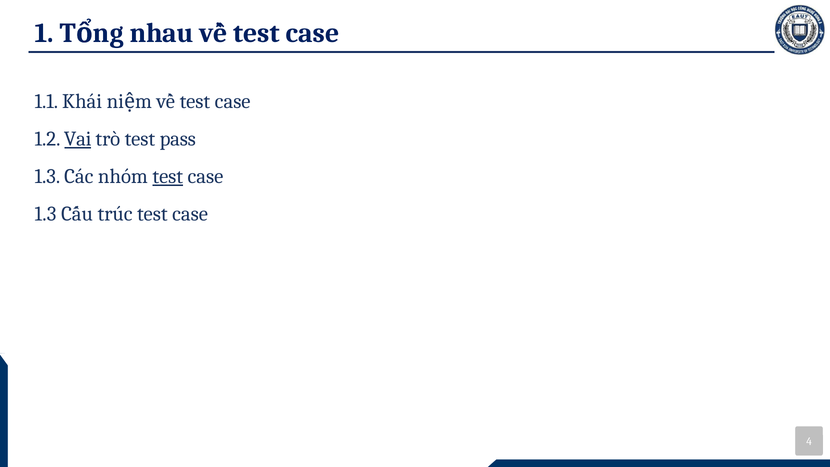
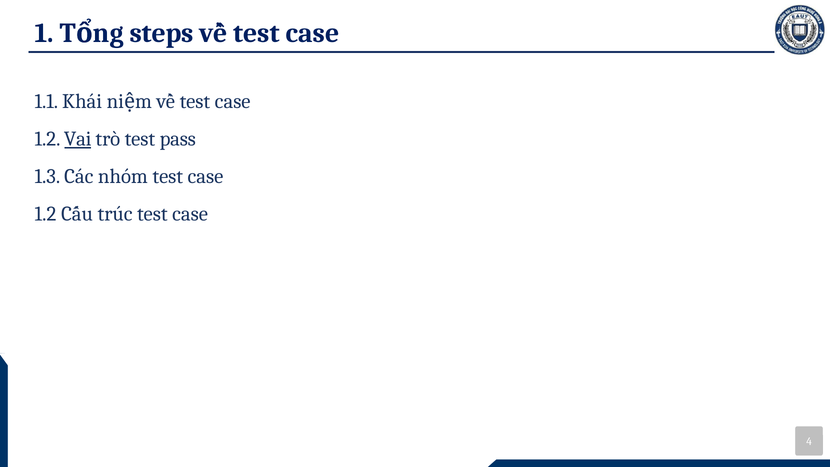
nhau: nhau -> steps
test at (168, 176) underline: present -> none
1.3 at (45, 214): 1.3 -> 1.2
